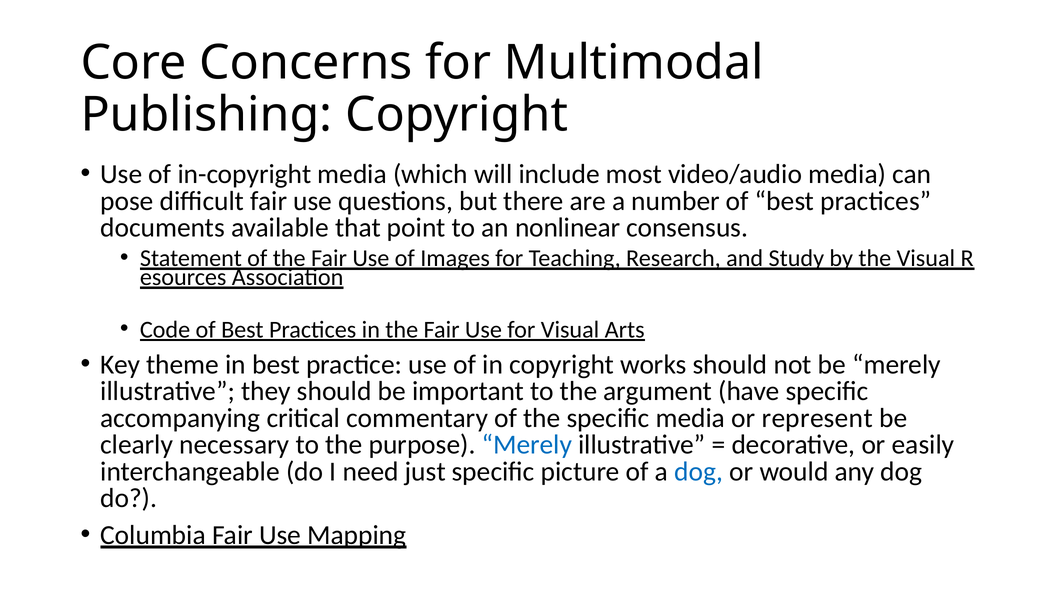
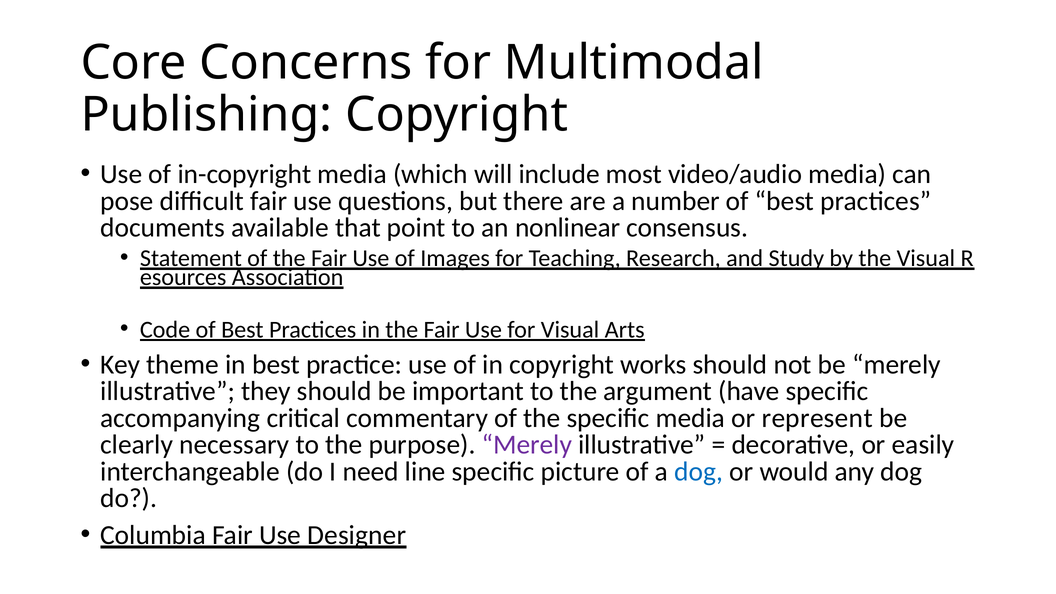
Merely at (527, 445) colour: blue -> purple
just: just -> line
Mapping: Mapping -> Designer
